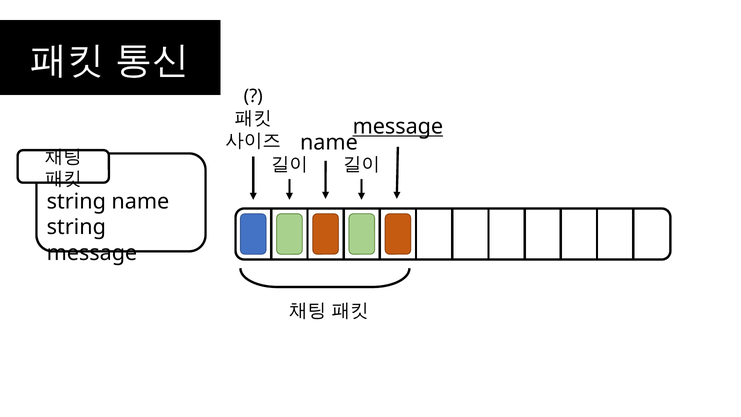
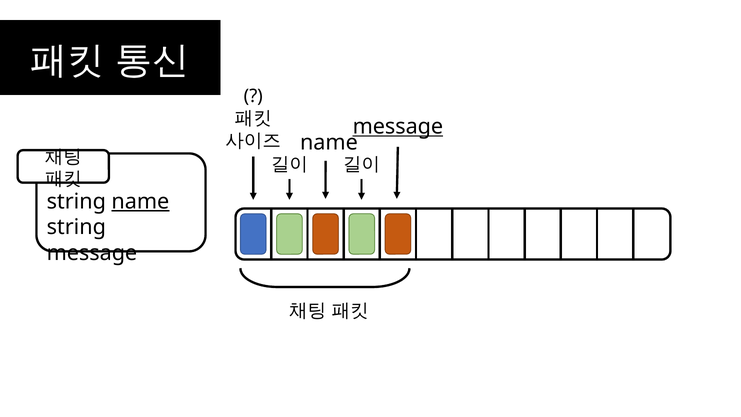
name at (140, 201) underline: none -> present
